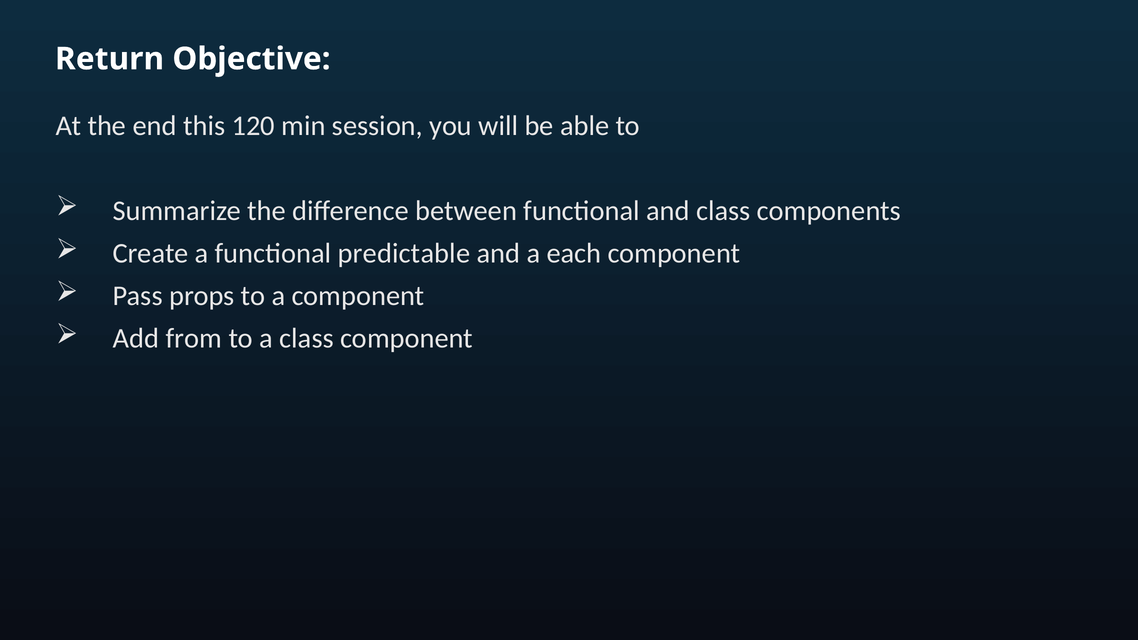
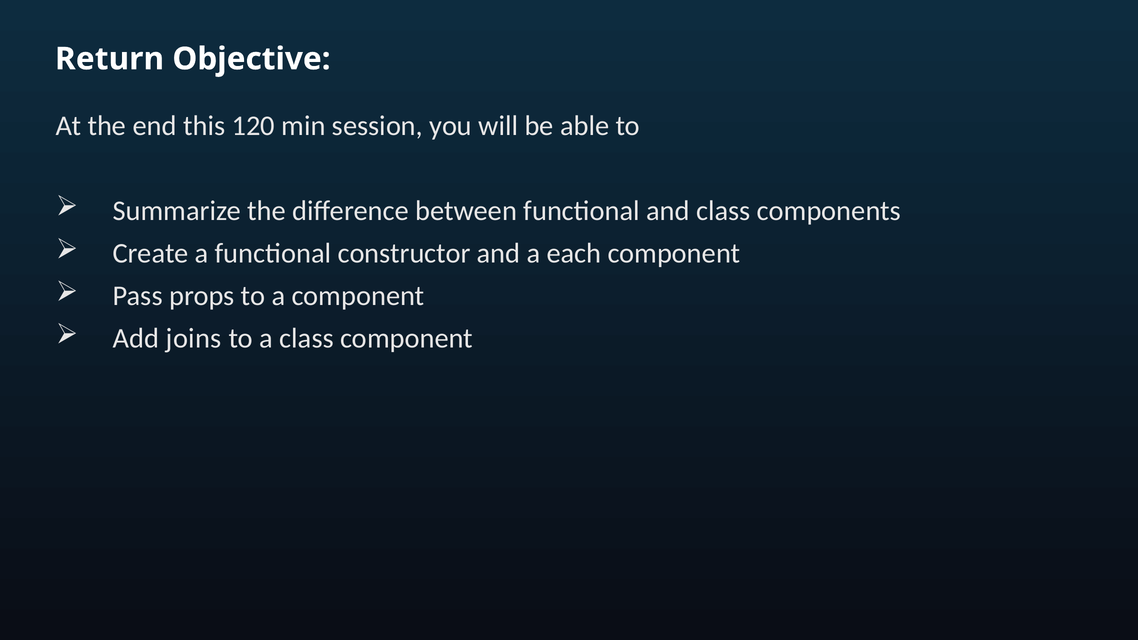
predictable: predictable -> constructor
from: from -> joins
